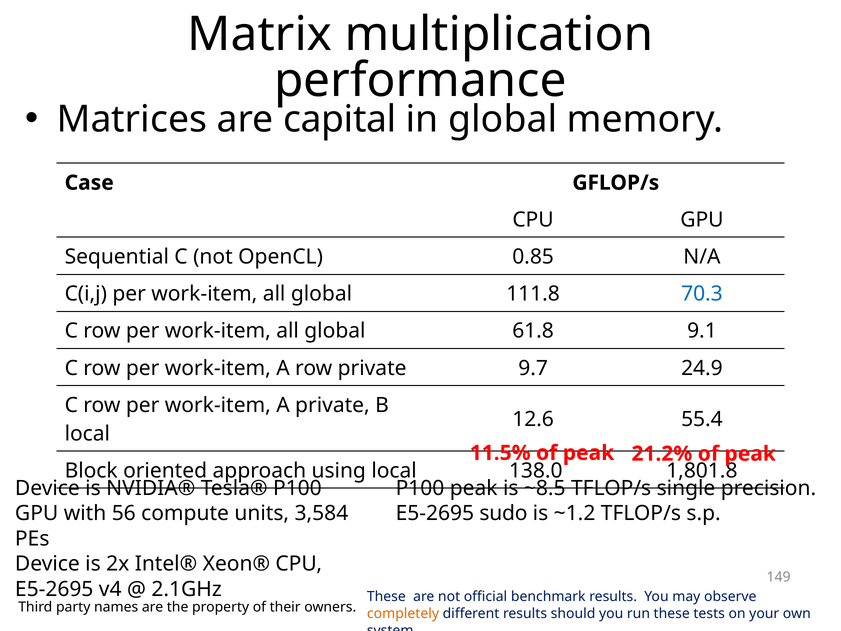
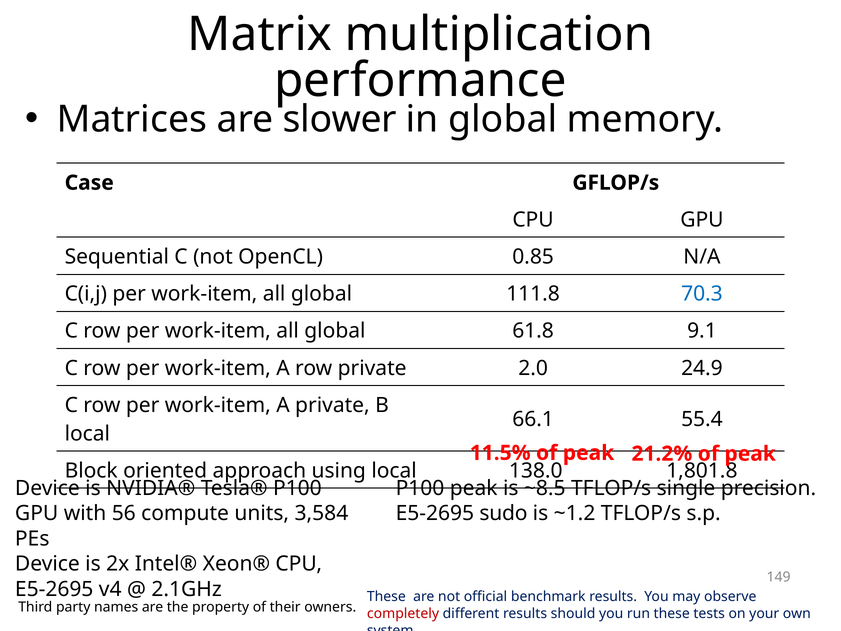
capital: capital -> slower
9.7: 9.7 -> 2.0
12.6: 12.6 -> 66.1
completely colour: orange -> red
